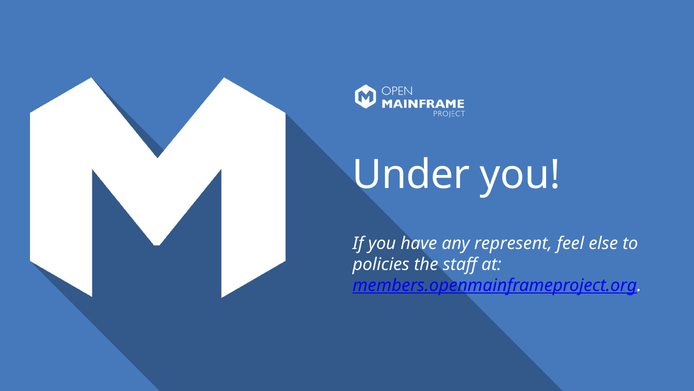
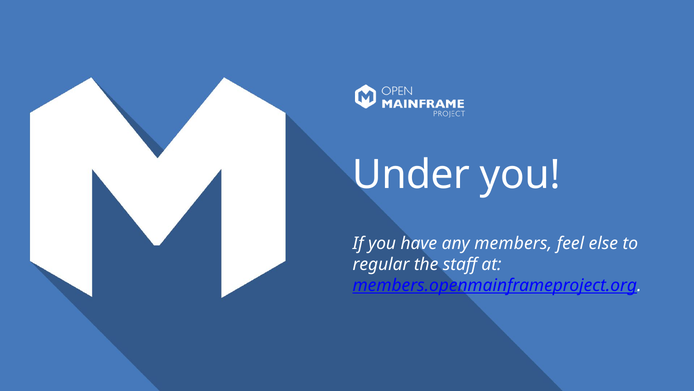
represent: represent -> members
policies: policies -> regular
